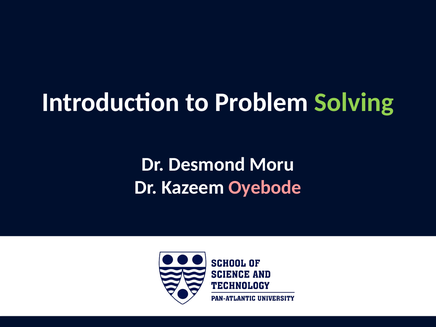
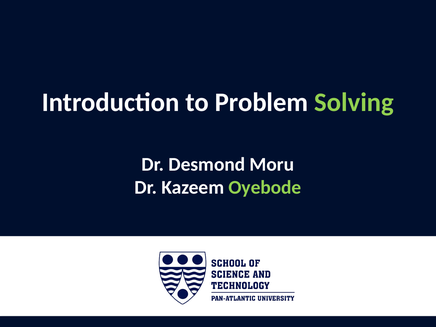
Oyebode colour: pink -> light green
